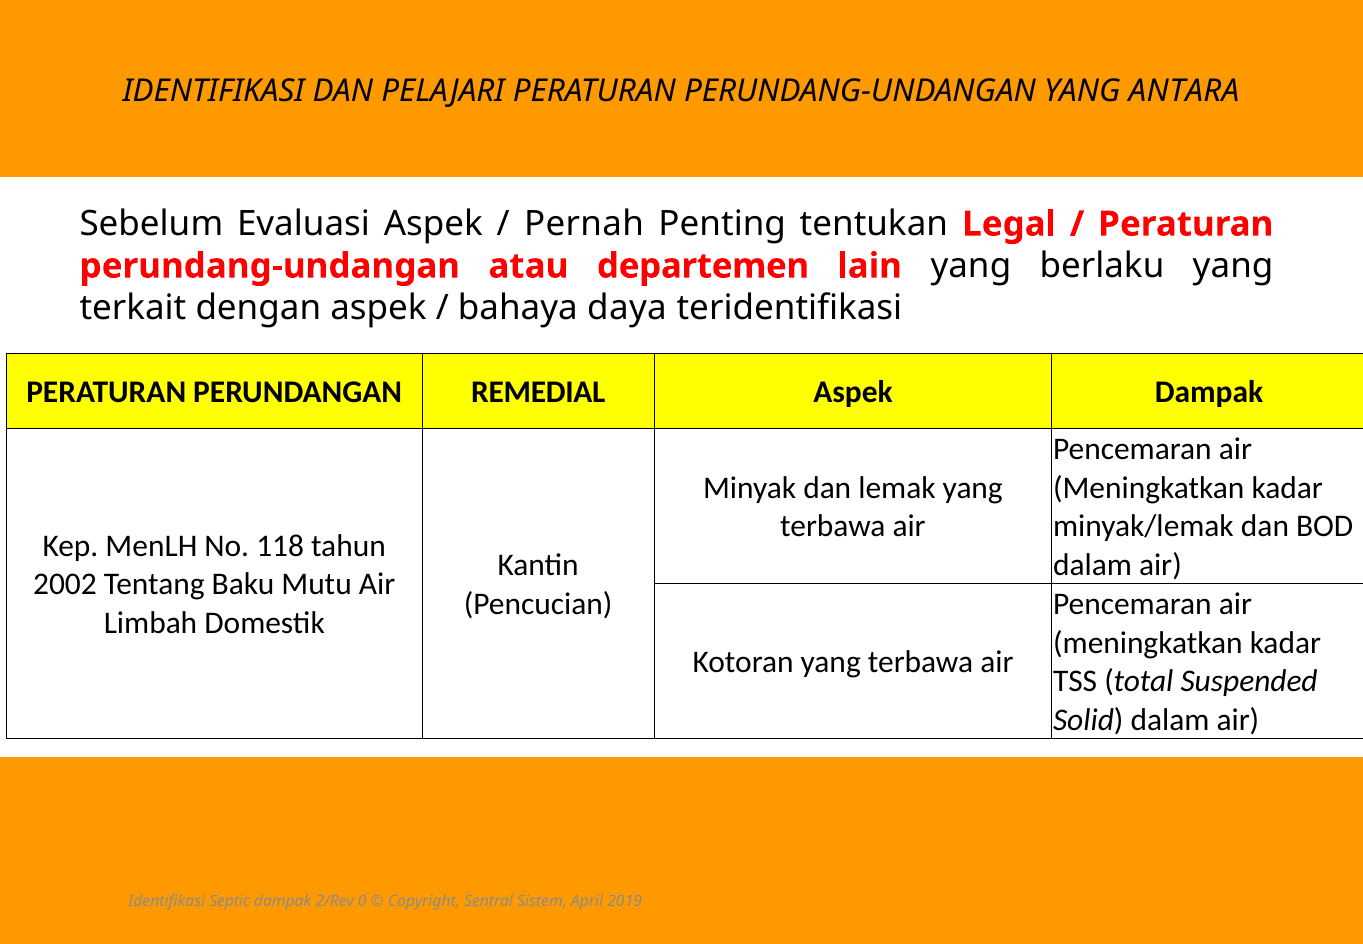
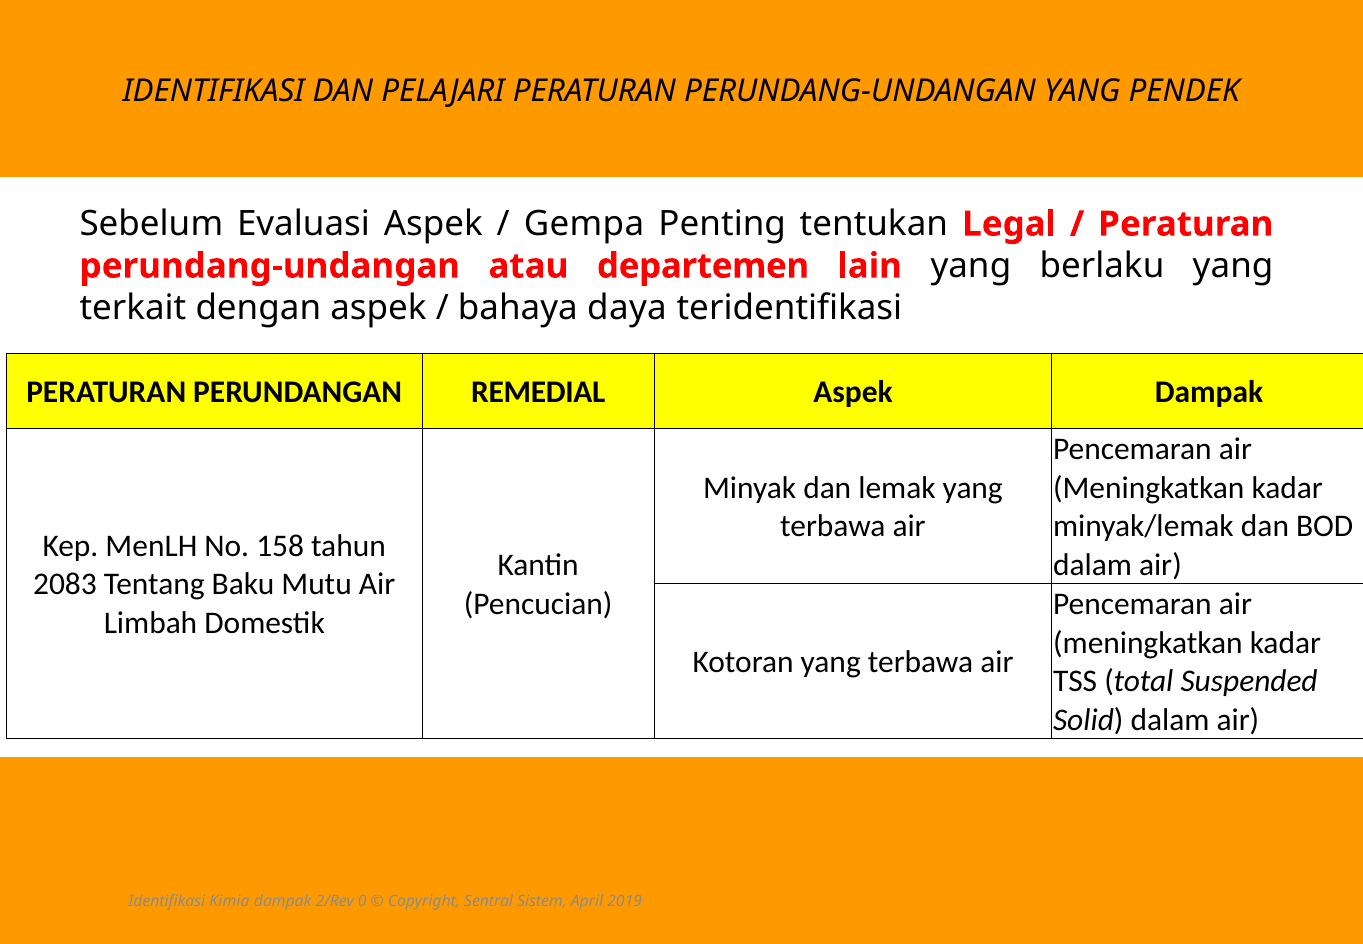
ANTARA: ANTARA -> PENDEK
Pernah: Pernah -> Gempa
118: 118 -> 158
2002: 2002 -> 2083
Septic: Septic -> Kimia
